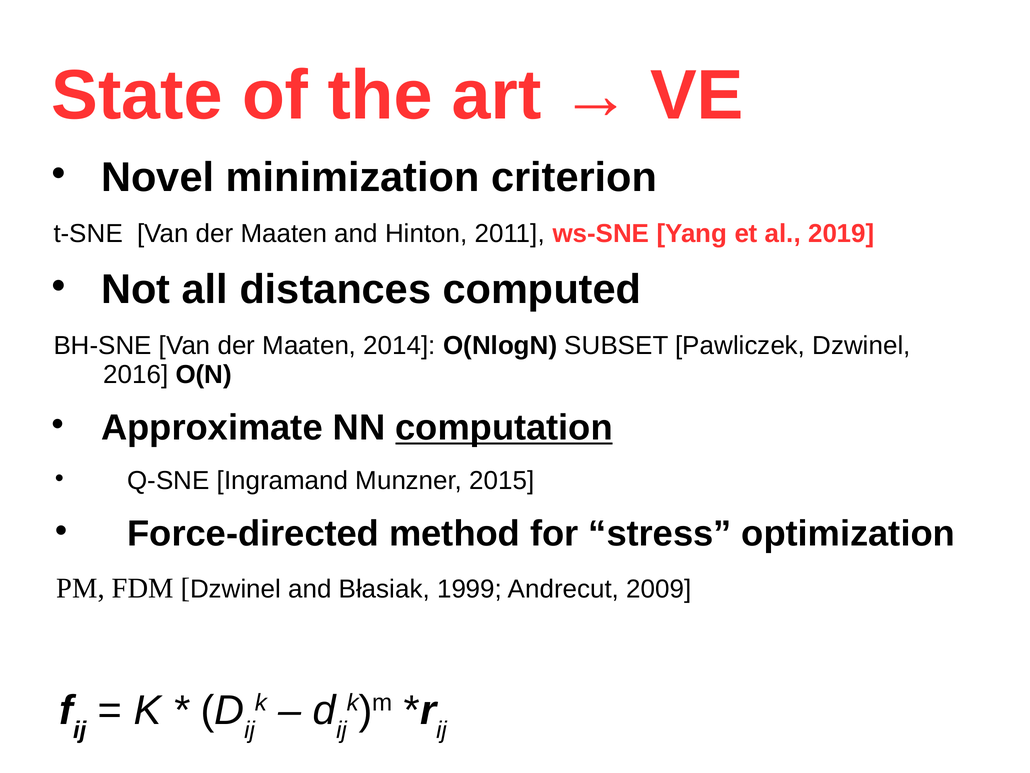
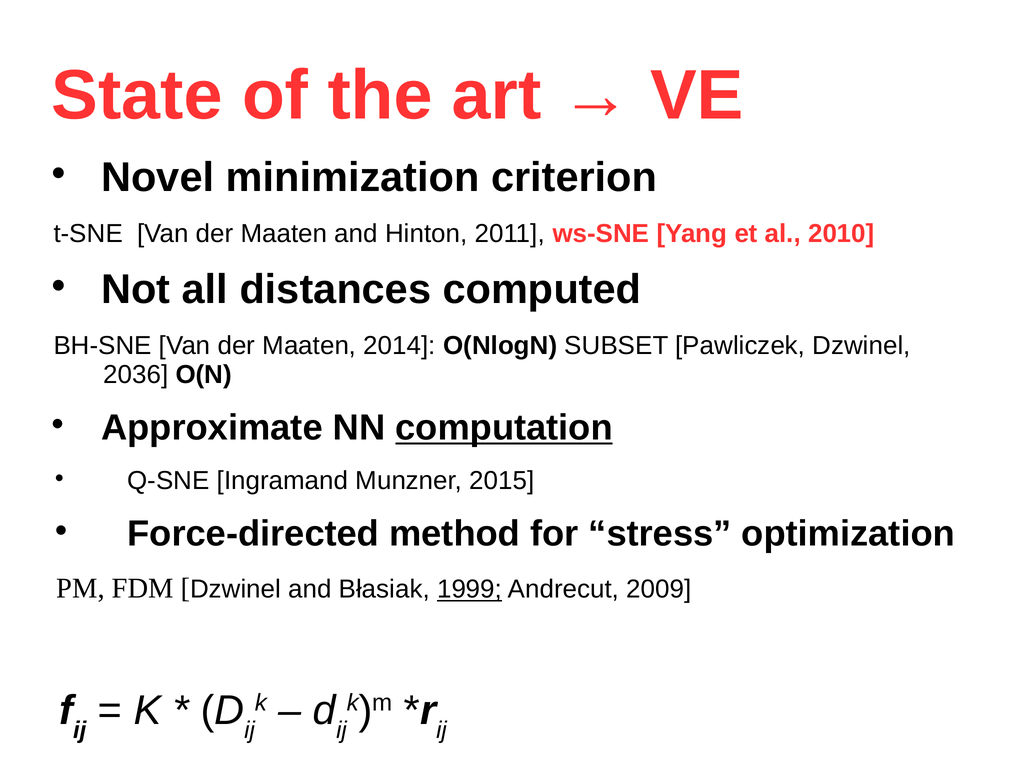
2019: 2019 -> 2010
2016: 2016 -> 2036
1999 underline: none -> present
